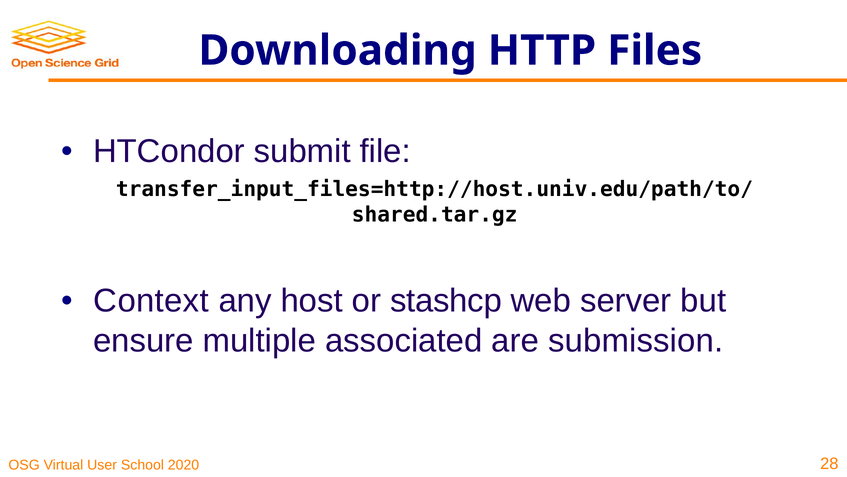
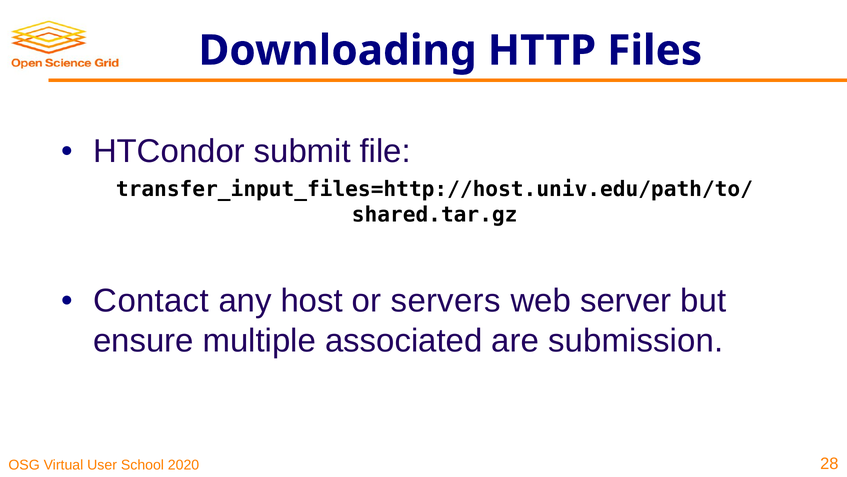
Context: Context -> Contact
stashcp: stashcp -> servers
